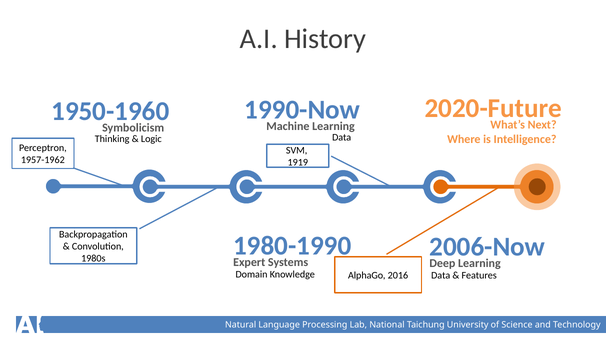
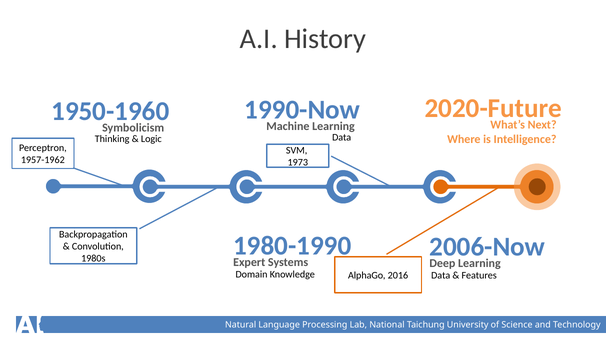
1919: 1919 -> 1973
